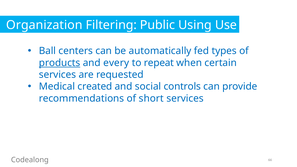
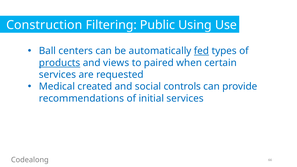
Organization: Organization -> Construction
fed underline: none -> present
every: every -> views
repeat: repeat -> paired
short: short -> initial
